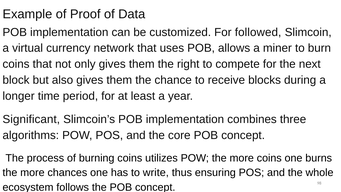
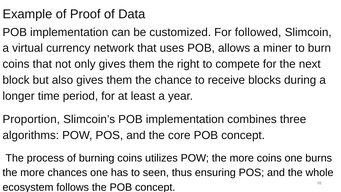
Significant: Significant -> Proportion
write: write -> seen
